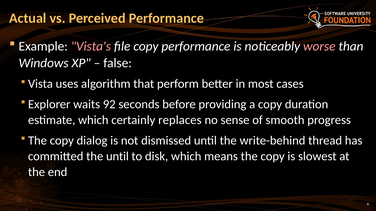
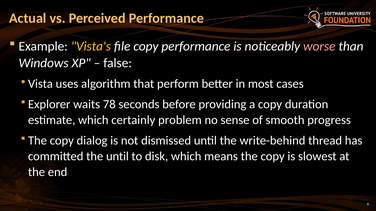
Vista's colour: pink -> yellow
92: 92 -> 78
replaces: replaces -> problem
